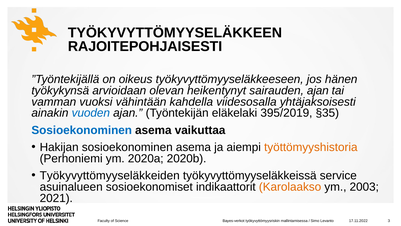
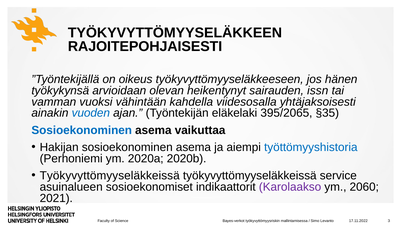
sairauden ajan: ajan -> issn
395/2019: 395/2019 -> 395/2065
työttömyyshistoria colour: orange -> blue
Työkyvyttömyyseläkkeiden at (110, 175): Työkyvyttömyyseläkkeiden -> Työkyvyttömyyseläkkeissä
Karolaakso colour: orange -> purple
2003: 2003 -> 2060
